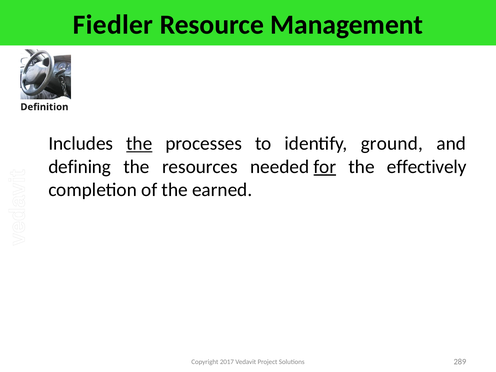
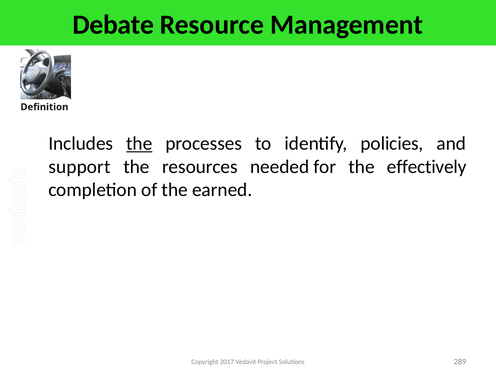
Fiedler: Fiedler -> Debate
ground: ground -> policies
defining: defining -> support
for underline: present -> none
